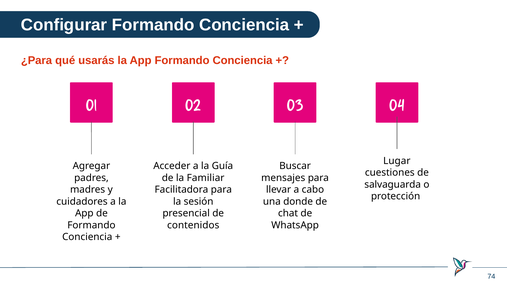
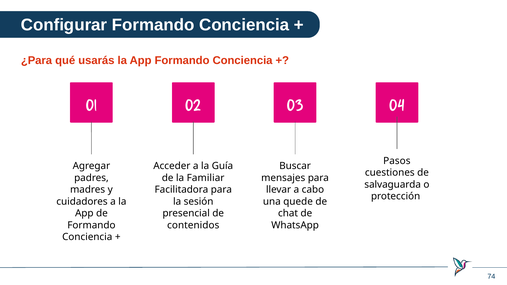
Lugar: Lugar -> Pasos
donde: donde -> quede
